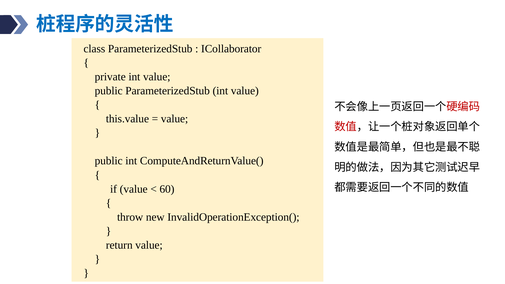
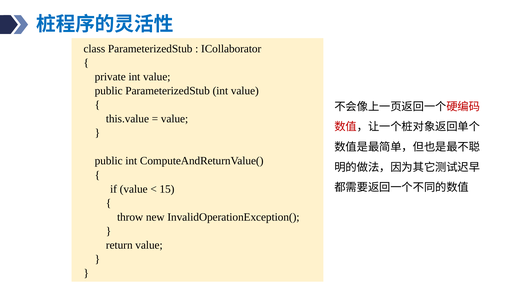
60: 60 -> 15
